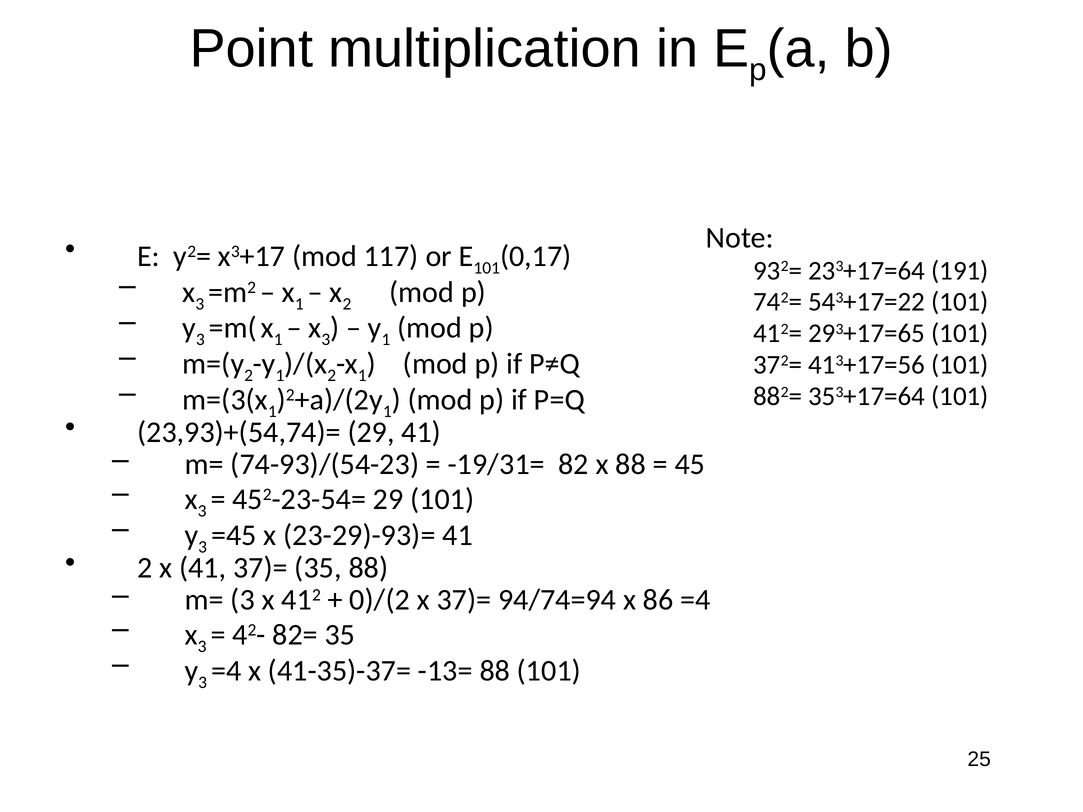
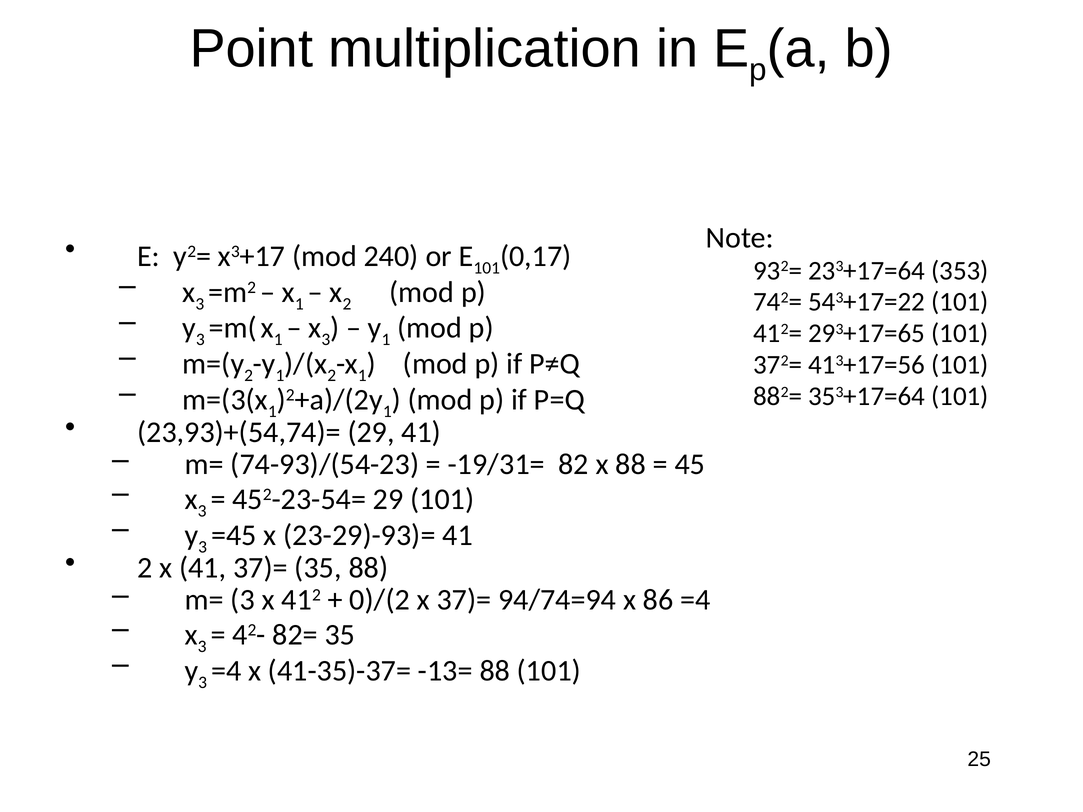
117: 117 -> 240
191: 191 -> 353
